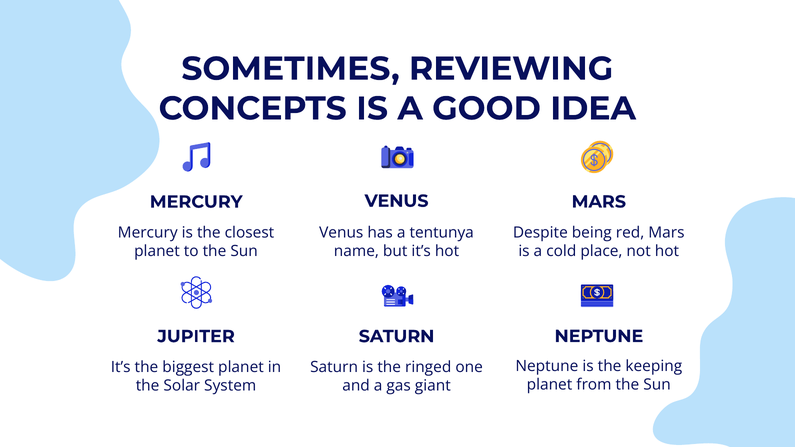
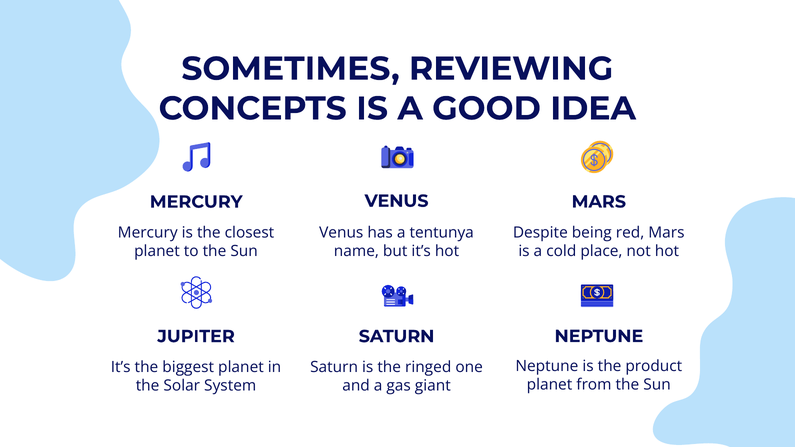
keeping: keeping -> product
